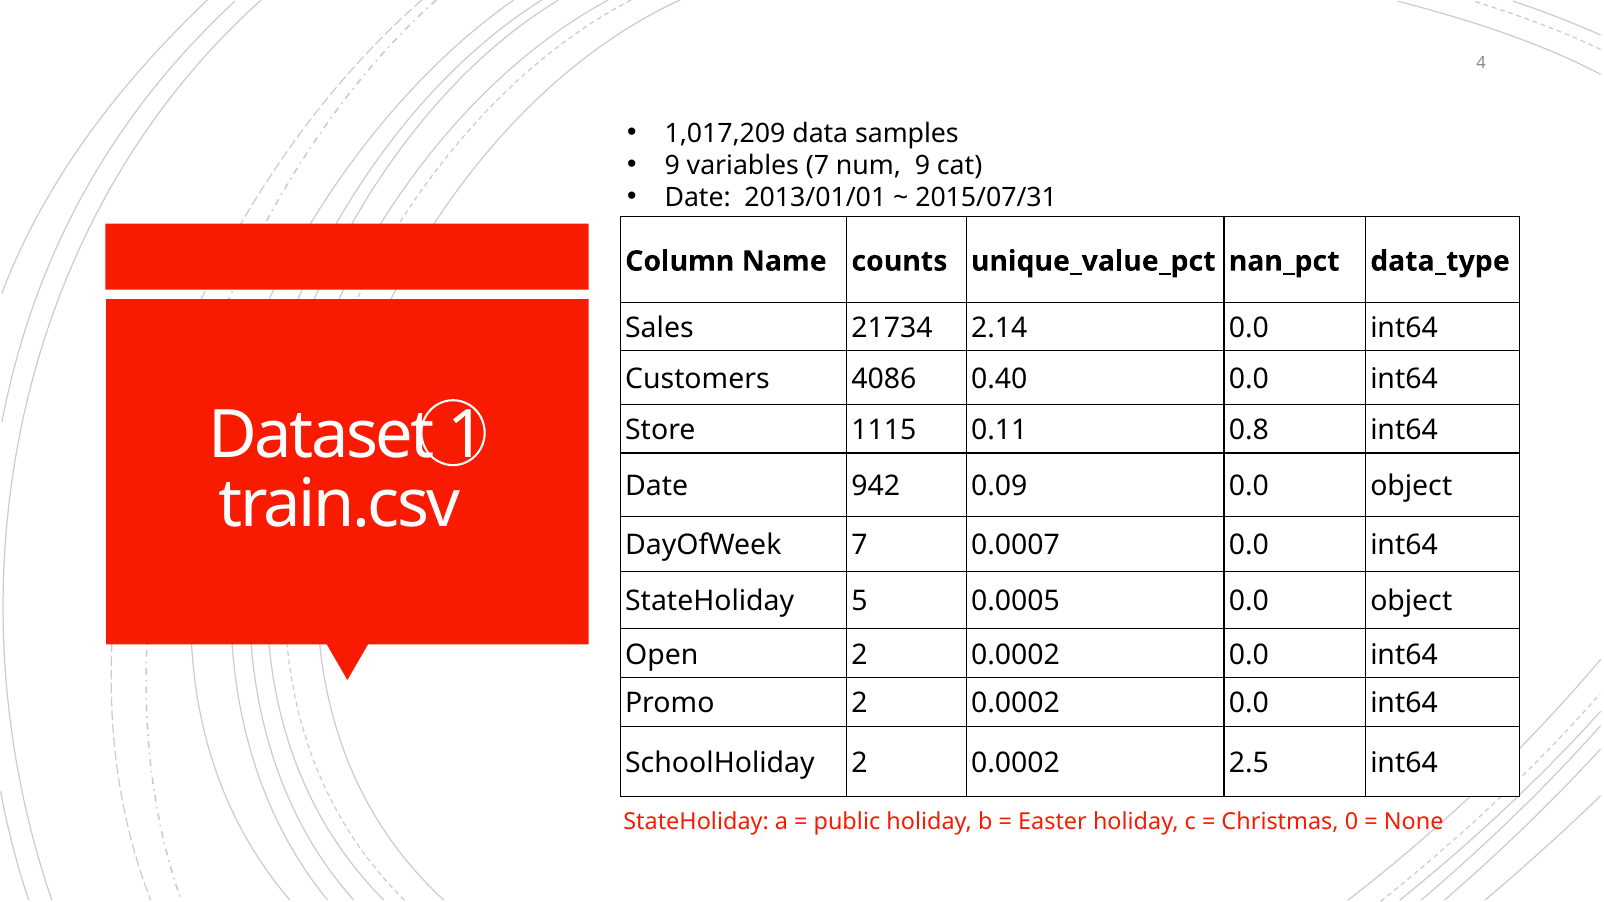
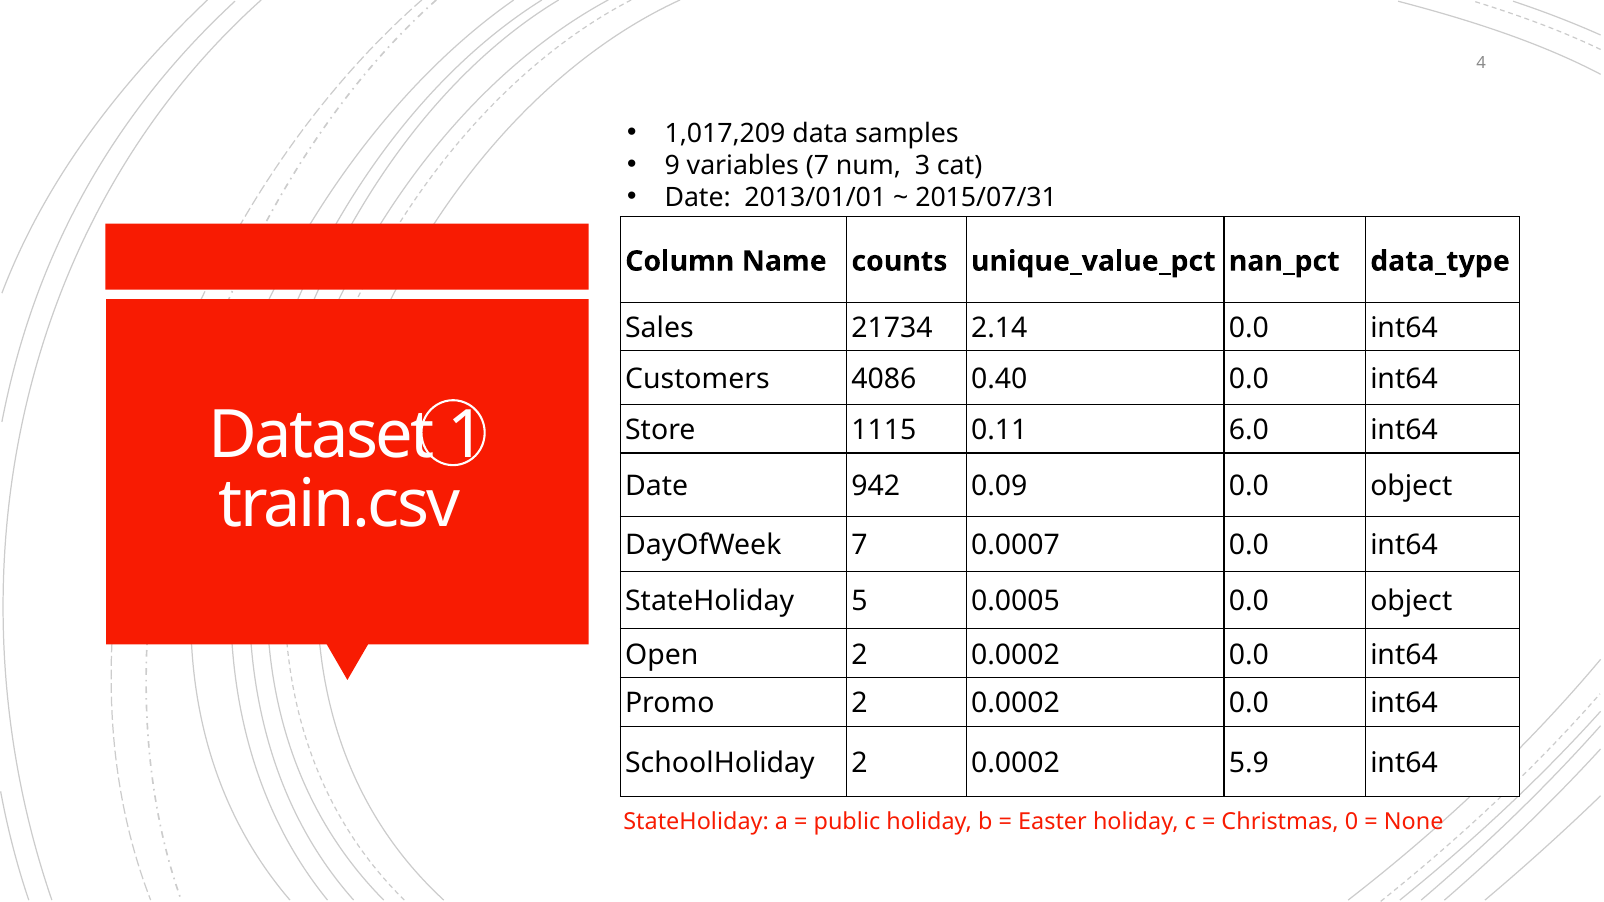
num 9: 9 -> 3
0.8: 0.8 -> 6.0
2.5: 2.5 -> 5.9
